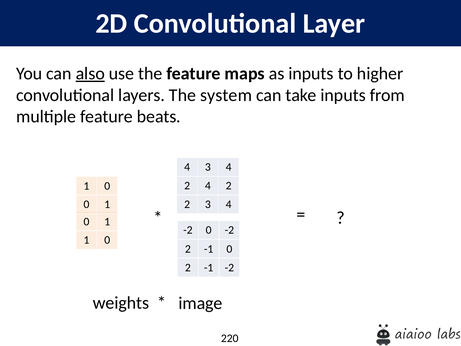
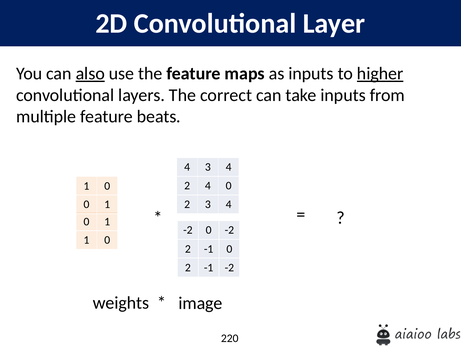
higher underline: none -> present
system: system -> correct
2 4 2: 2 -> 0
